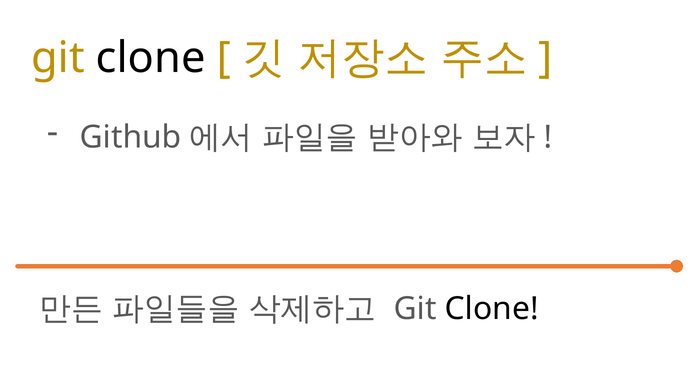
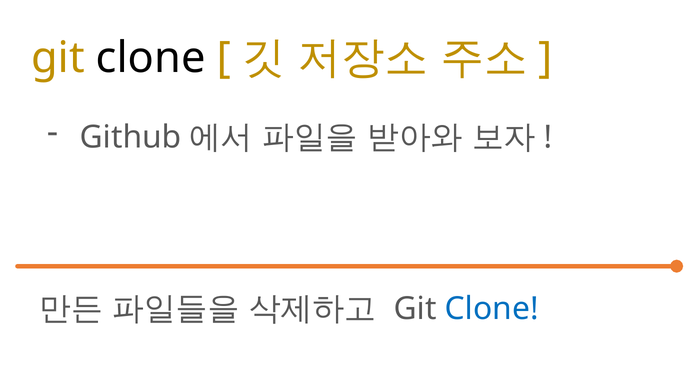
Clone at (492, 309) colour: black -> blue
